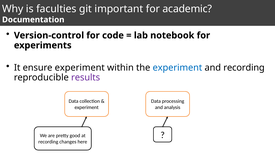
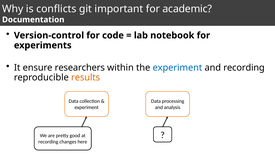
faculties: faculties -> conflicts
ensure experiment: experiment -> researchers
results colour: purple -> orange
